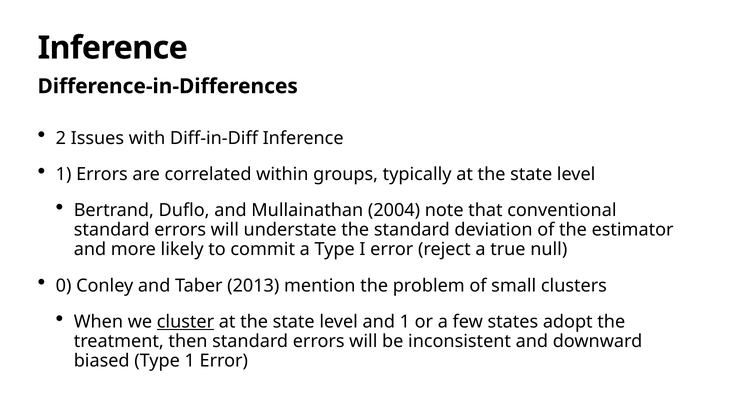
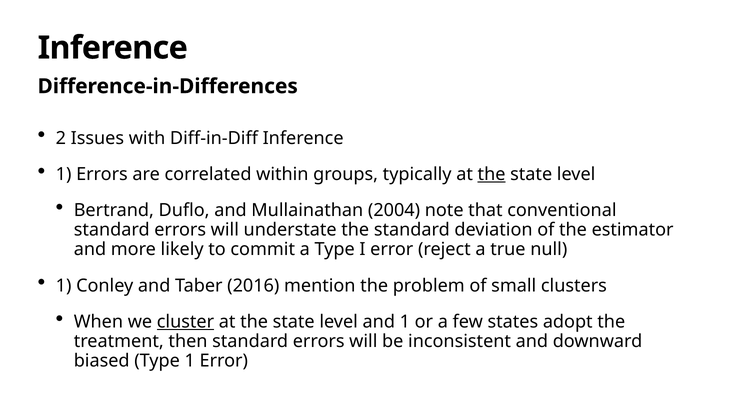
the at (492, 175) underline: none -> present
0 at (64, 286): 0 -> 1
2013: 2013 -> 2016
